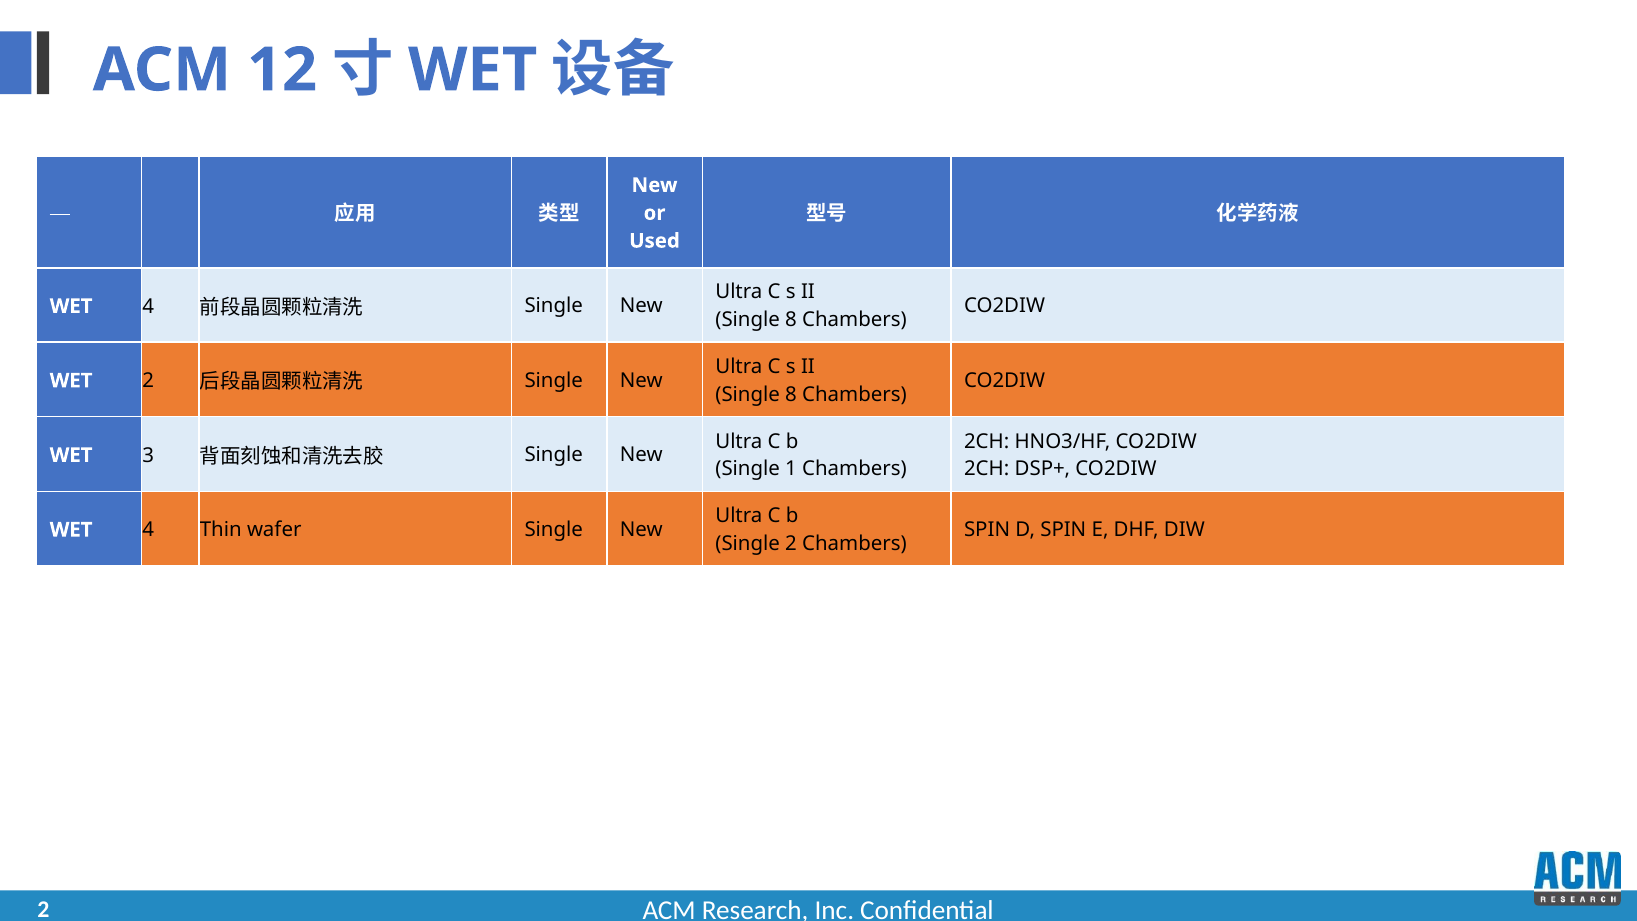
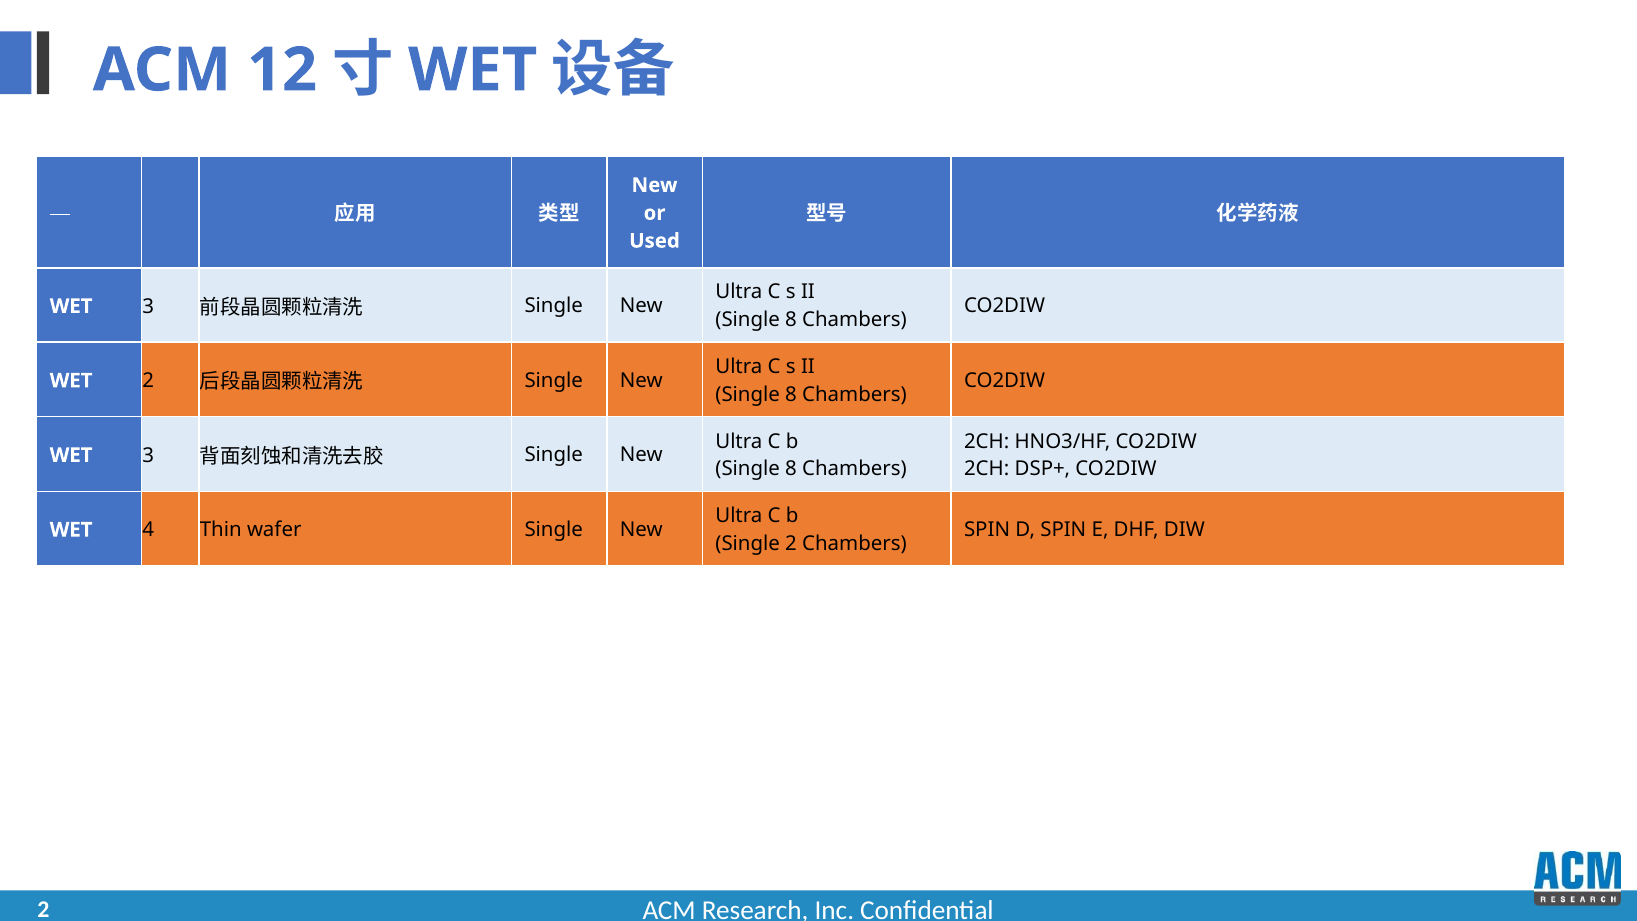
4 at (148, 307): 4 -> 3
1 at (791, 469): 1 -> 8
